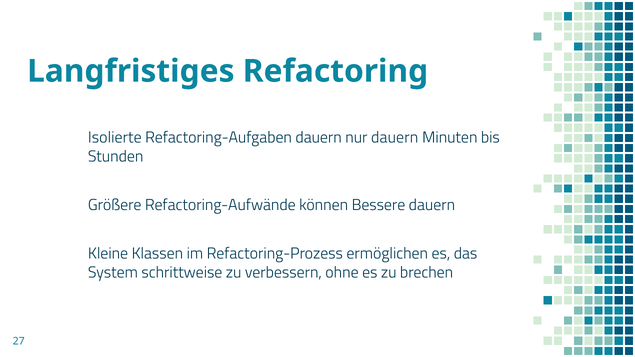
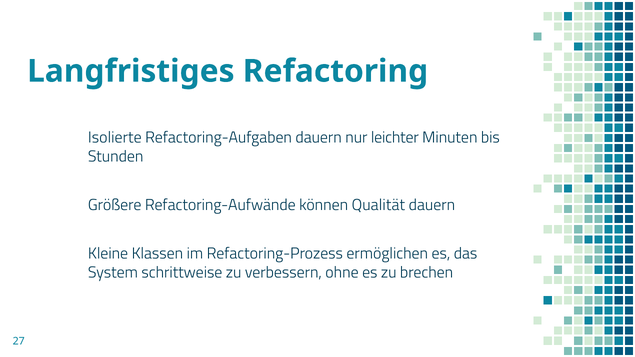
nur dauern: dauern -> leichter
Bessere: Bessere -> Qualität
